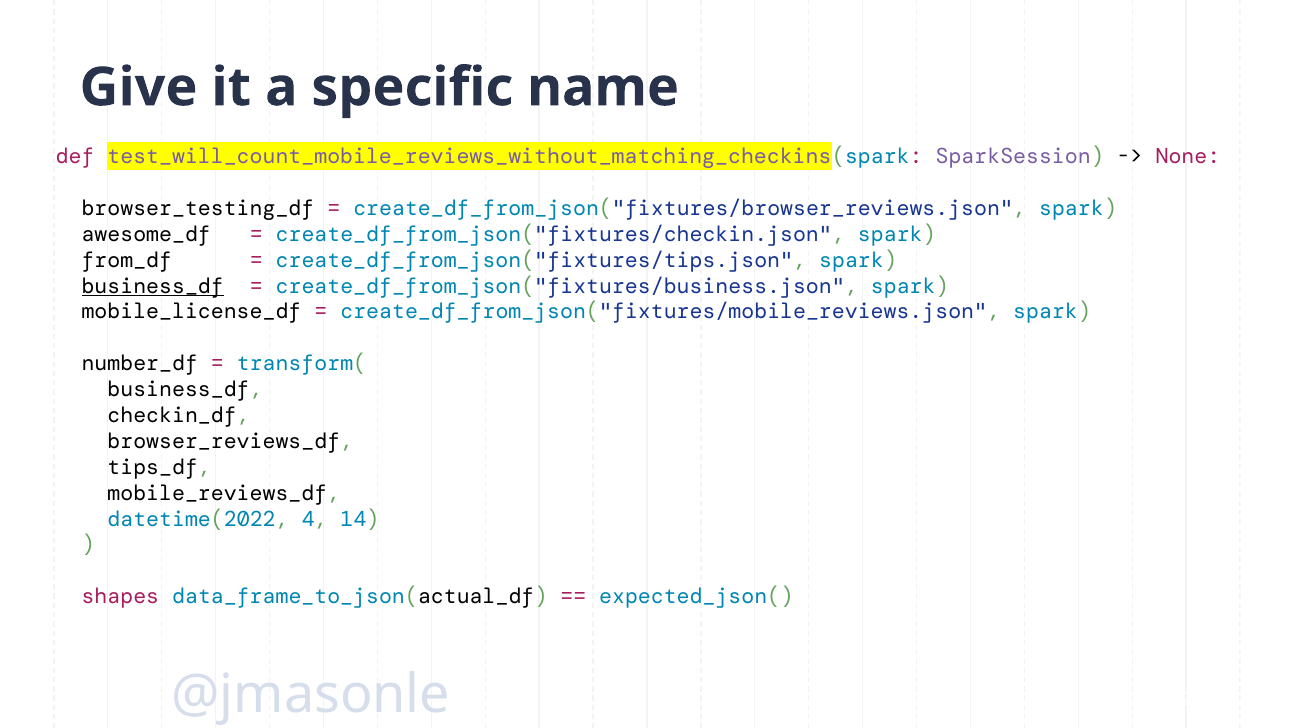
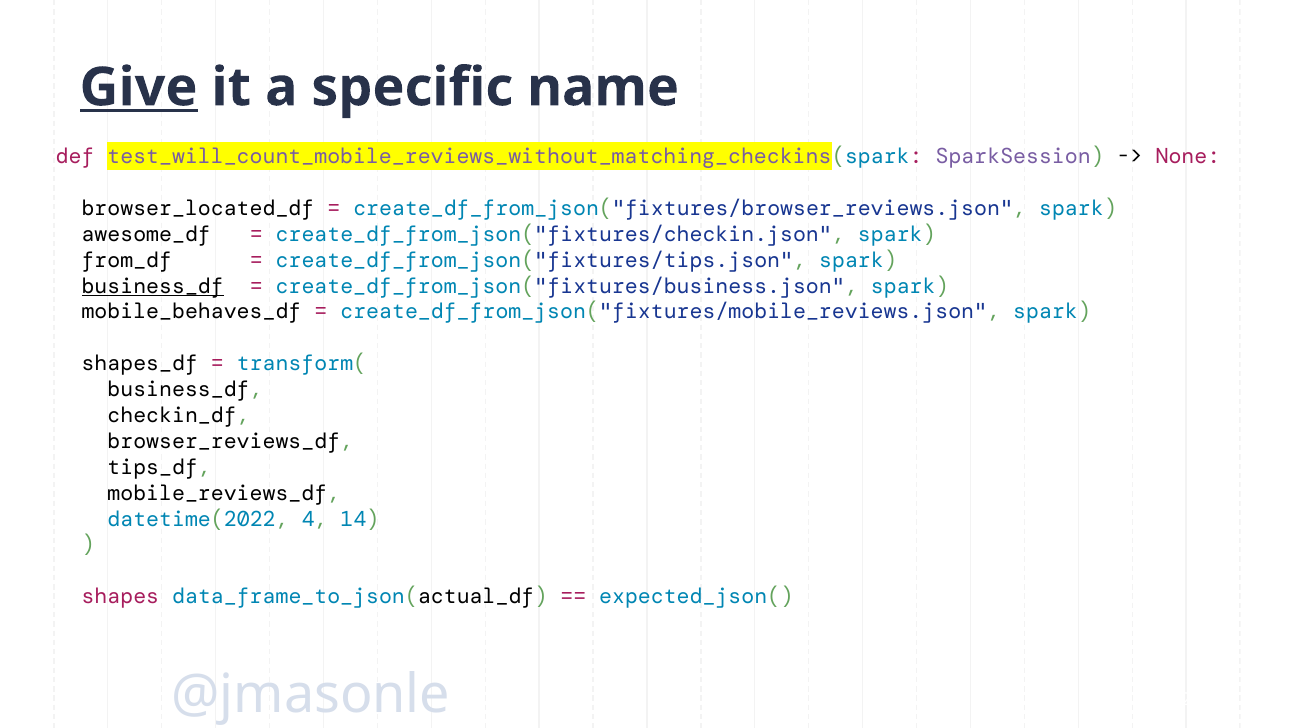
Give underline: none -> present
browser_testing_df: browser_testing_df -> browser_located_df
mobile_license_df: mobile_license_df -> mobile_behaves_df
number_df: number_df -> shapes_df
